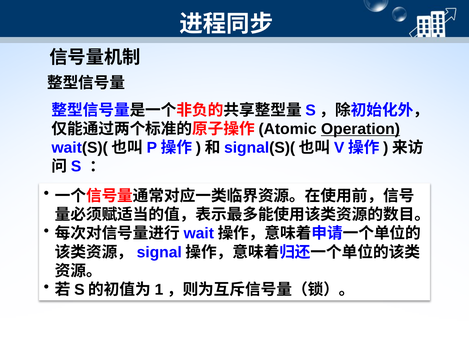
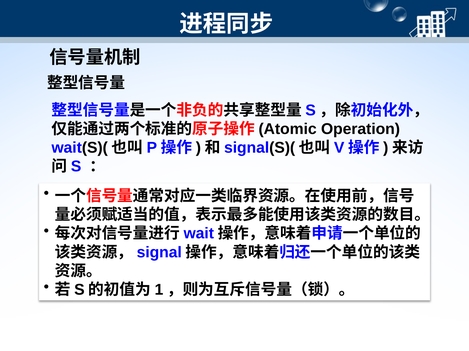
Operation underline: present -> none
